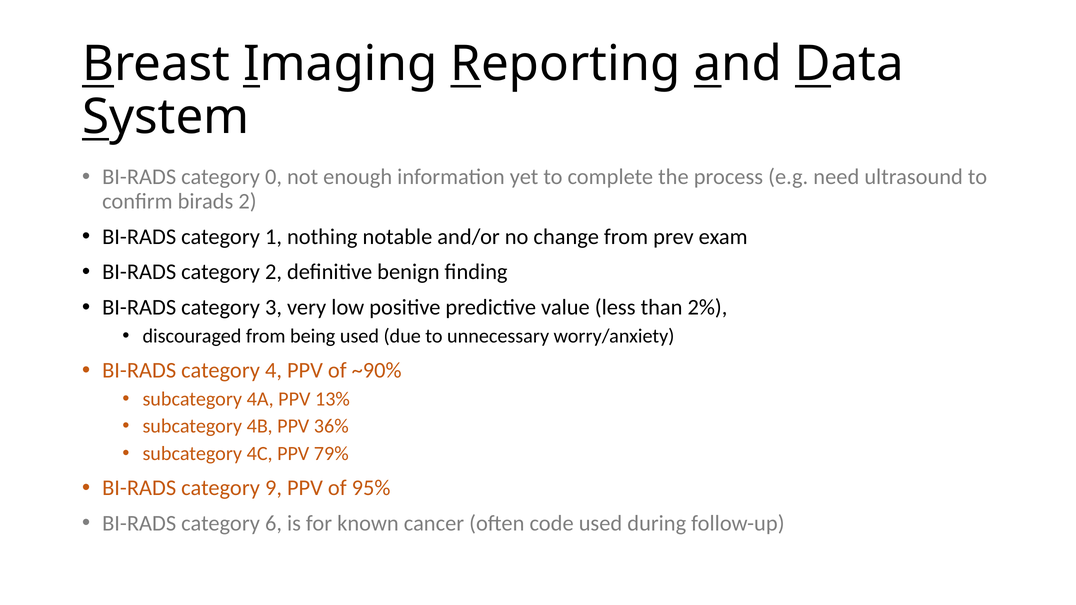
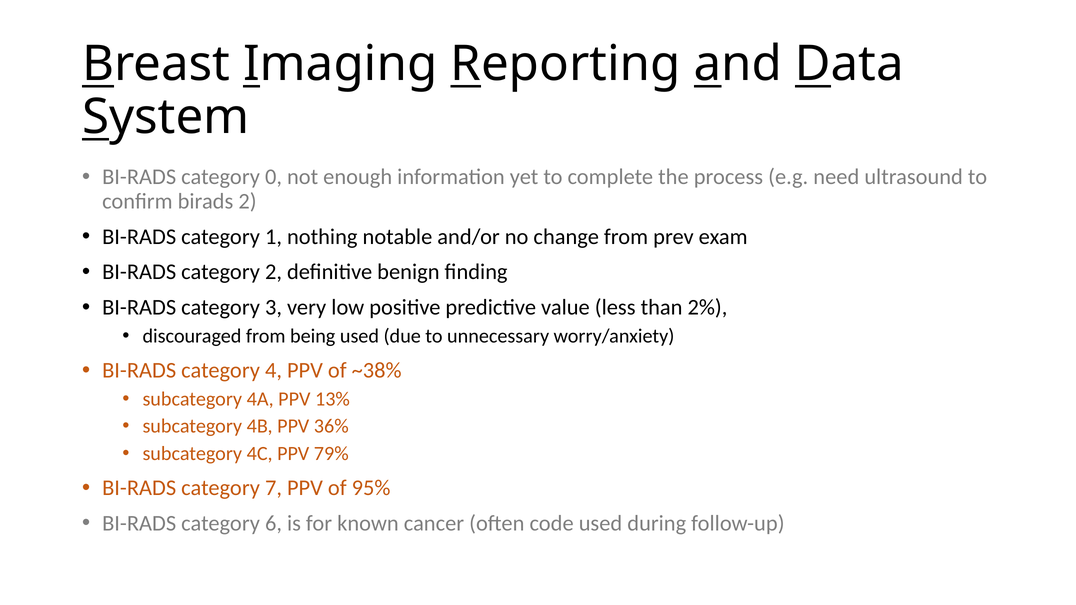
~90%: ~90% -> ~38%
9: 9 -> 7
